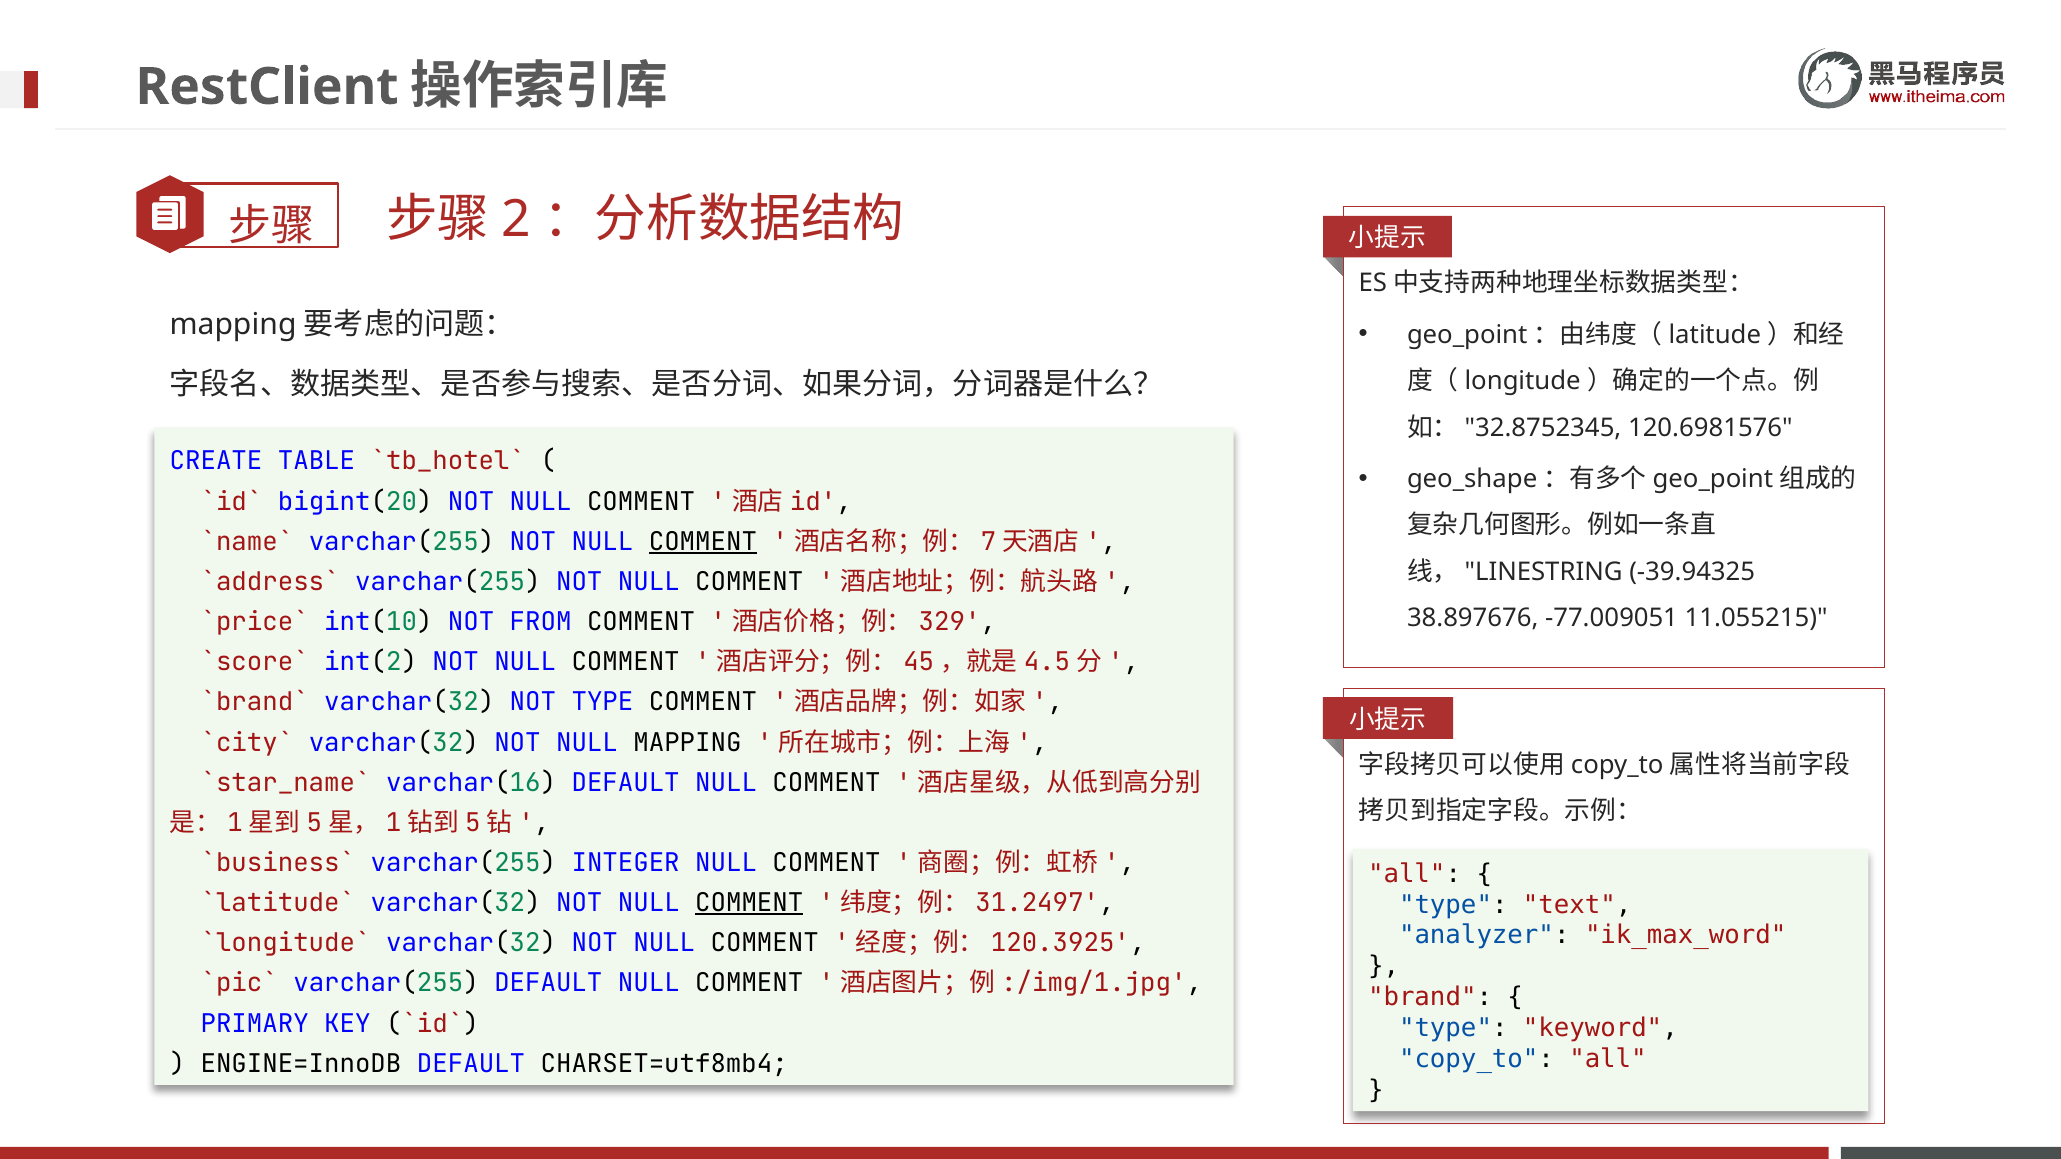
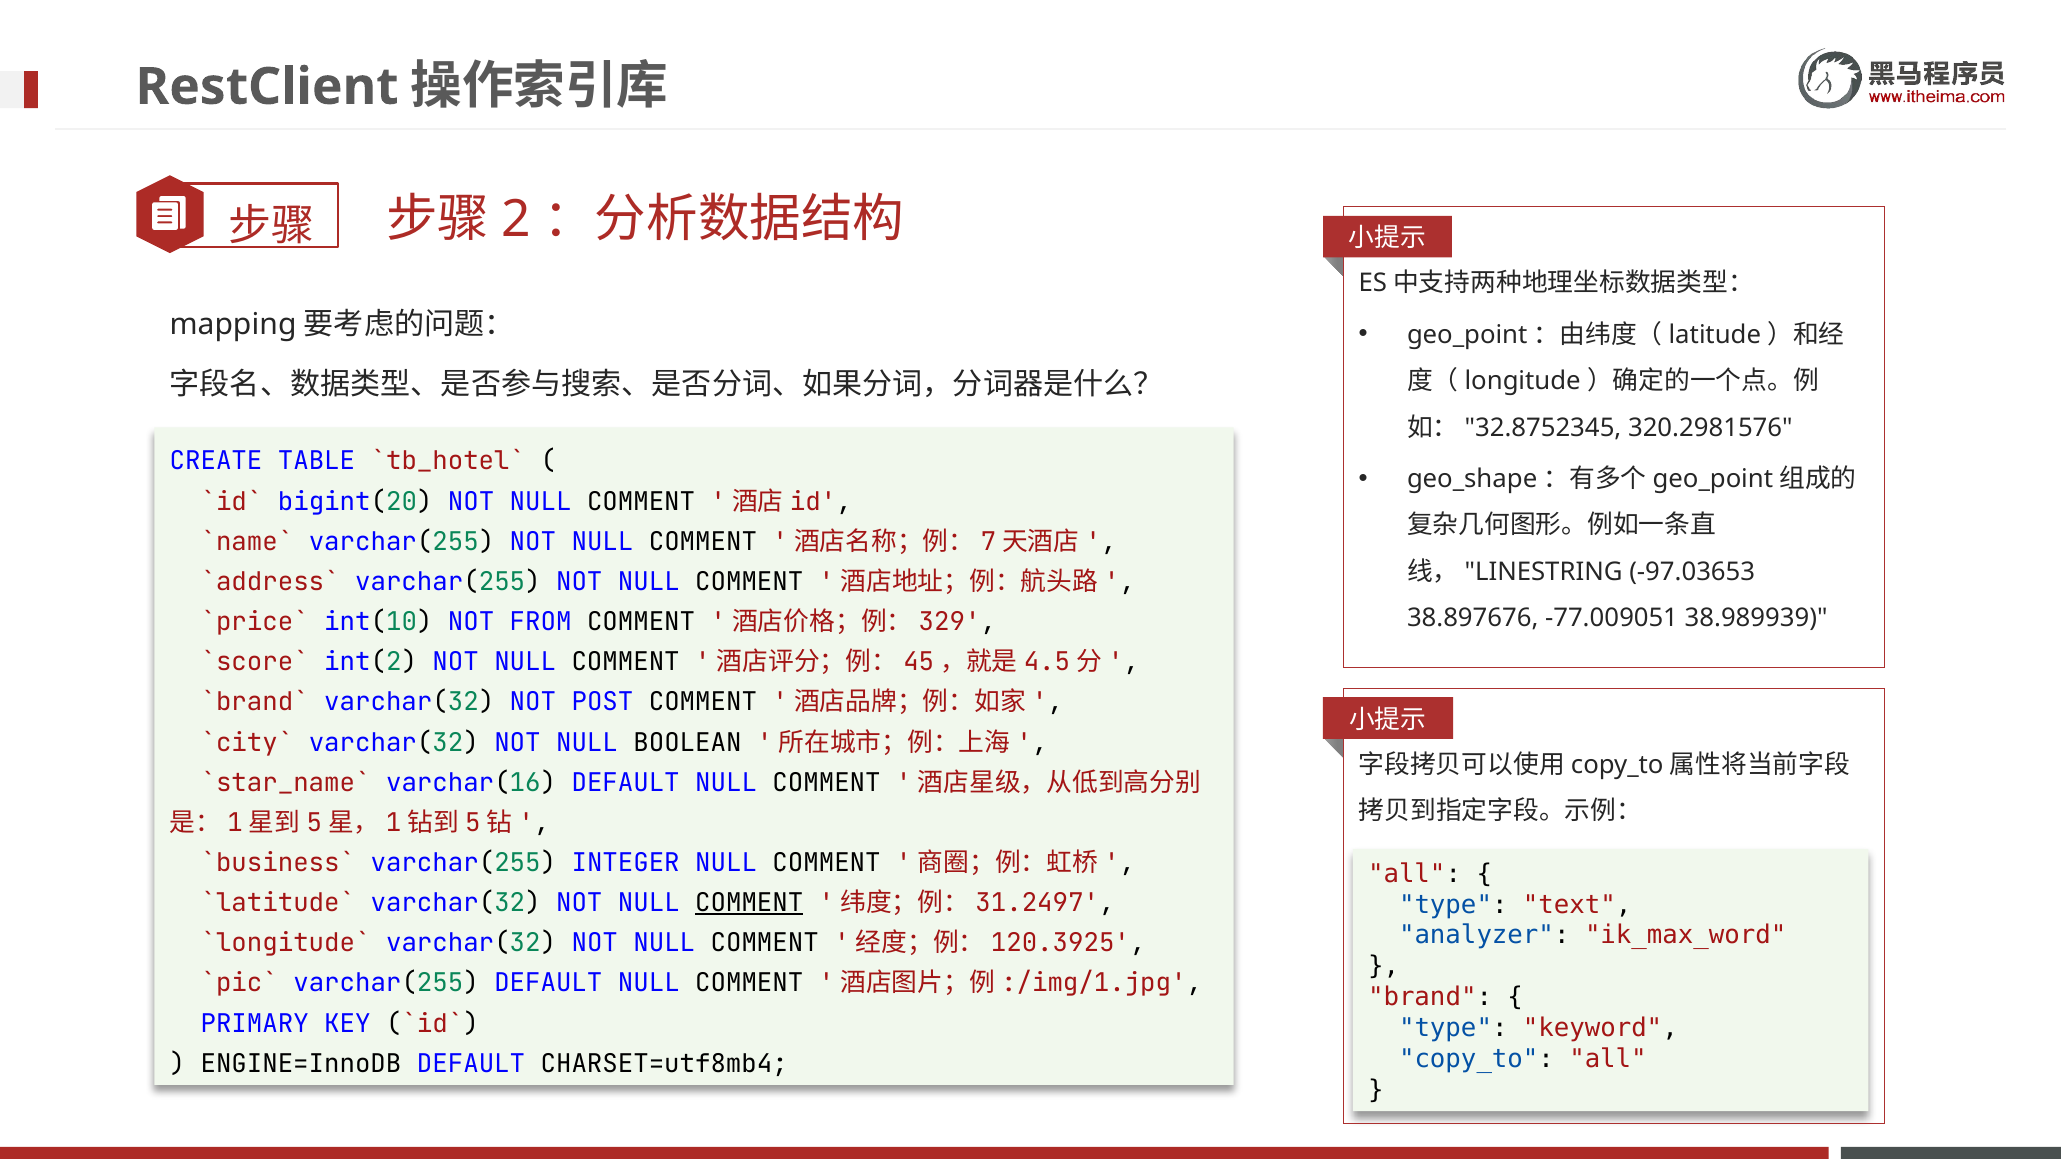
120.6981576: 120.6981576 -> 320.2981576
COMMENT at (703, 542) underline: present -> none
-39.94325: -39.94325 -> -97.03653
11.055215: 11.055215 -> 38.989939
NOT TYPE: TYPE -> POST
MAPPING: MAPPING -> BOOLEAN
